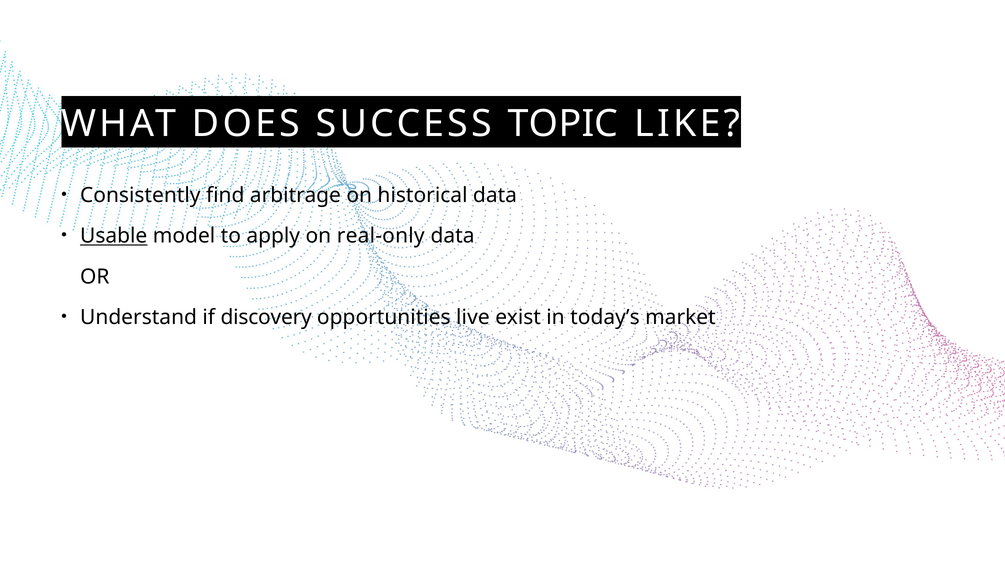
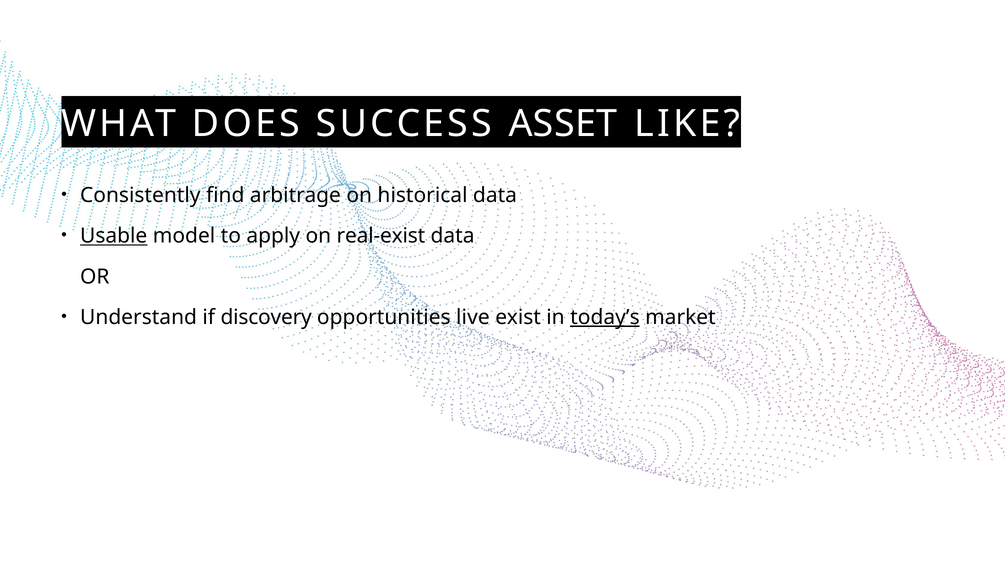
TOPIC: TOPIC -> ASSET
real-only: real-only -> real-exist
today’s underline: none -> present
